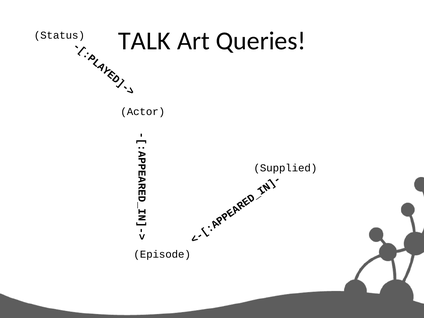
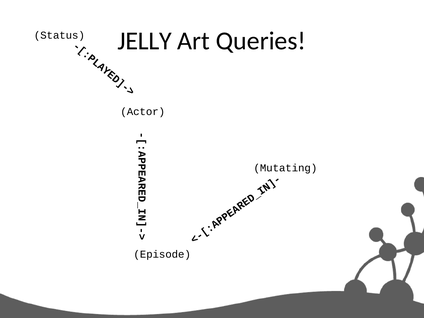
TALK: TALK -> JELLY
Supplied: Supplied -> Mutating
